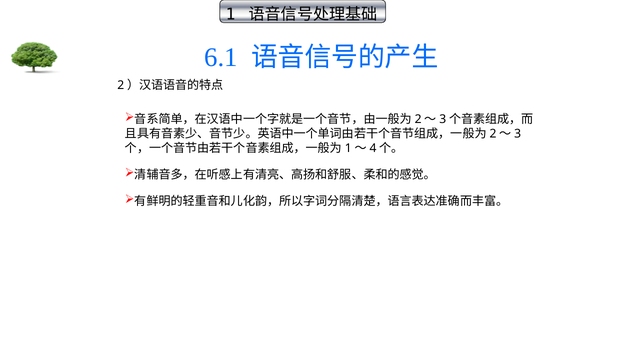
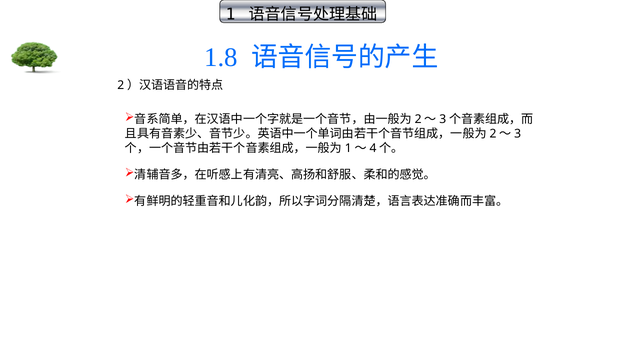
6.1: 6.1 -> 1.8
